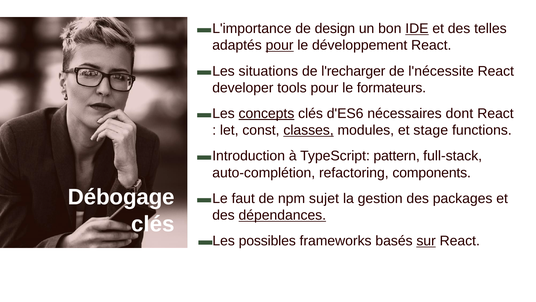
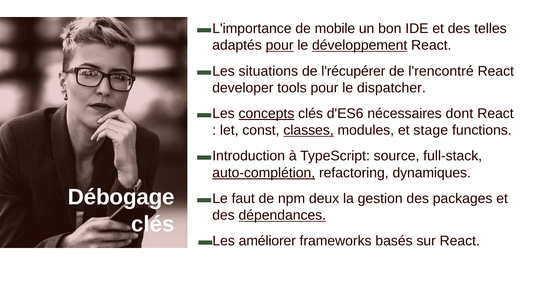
design: design -> mobile
IDE underline: present -> none
développement underline: none -> present
l'recharger: l'recharger -> l'récupérer
l'nécessite: l'nécessite -> l'rencontré
formateurs: formateurs -> dispatcher
pattern: pattern -> source
auto-complétion underline: none -> present
components: components -> dynamiques
sujet: sujet -> deux
possibles: possibles -> améliorer
sur underline: present -> none
